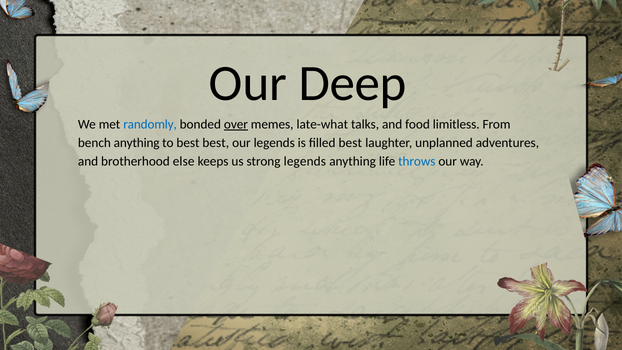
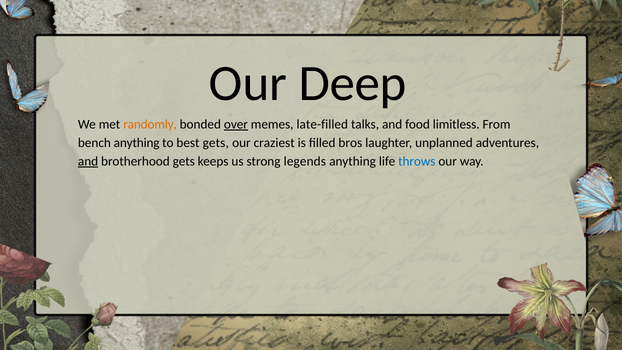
randomly colour: blue -> orange
late-what: late-what -> late-filled
best best: best -> gets
our legends: legends -> craziest
filled best: best -> bros
and at (88, 161) underline: none -> present
brotherhood else: else -> gets
